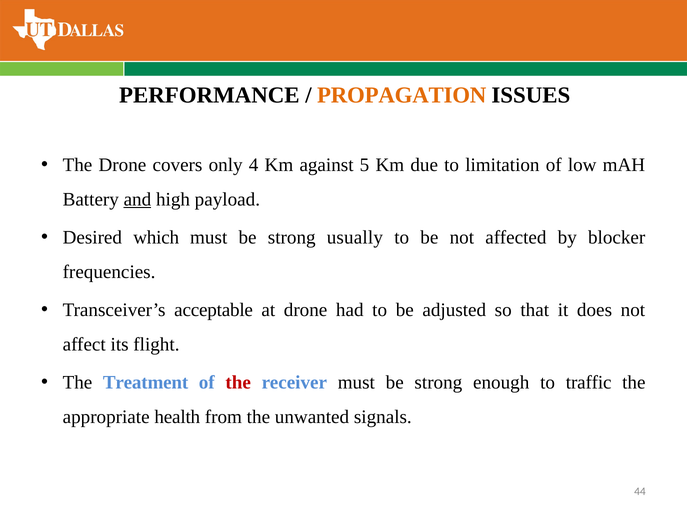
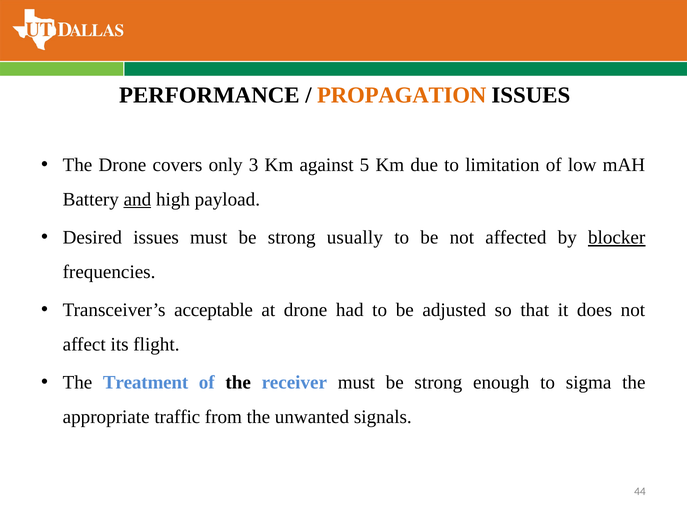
4: 4 -> 3
Desired which: which -> issues
blocker underline: none -> present
the at (238, 383) colour: red -> black
traffic: traffic -> sigma
health: health -> traffic
